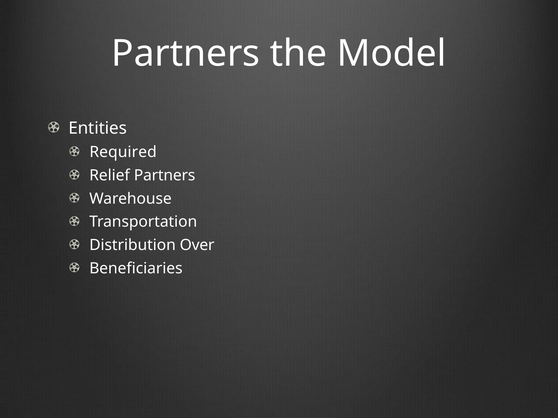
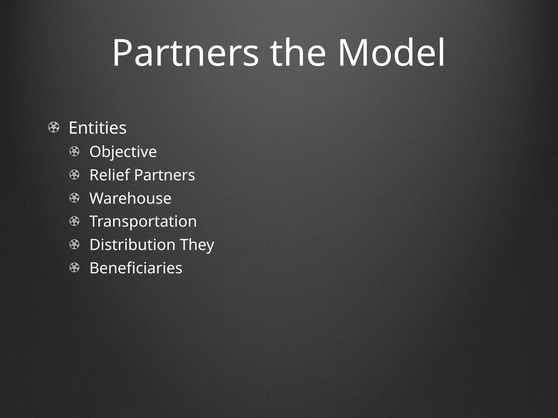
Required: Required -> Objective
Over: Over -> They
